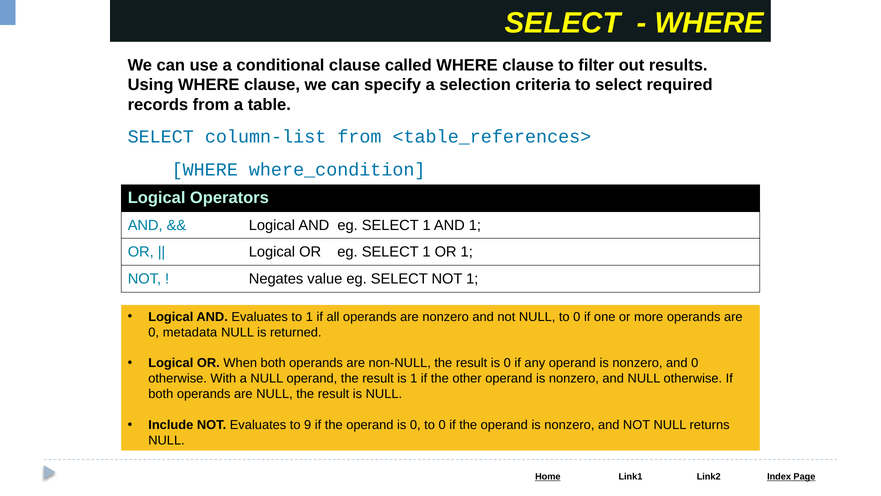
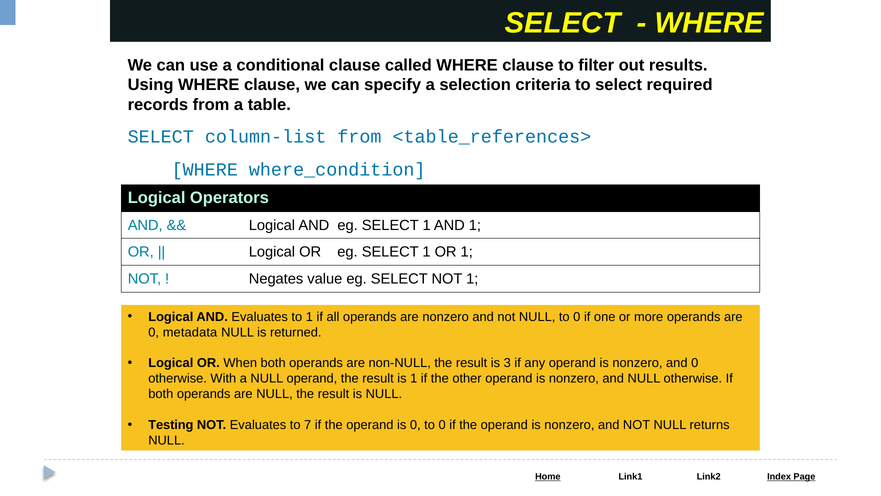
result is 0: 0 -> 3
Include: Include -> Testing
9: 9 -> 7
